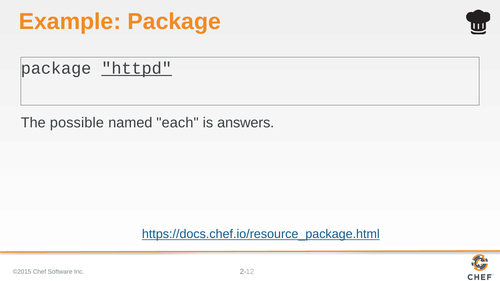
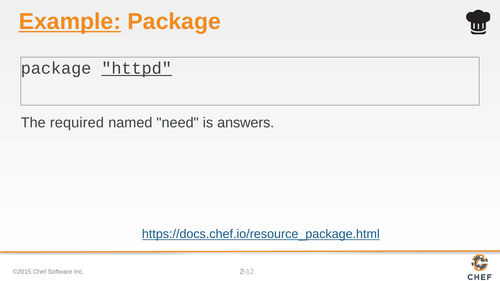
Example underline: none -> present
possible: possible -> required
each: each -> need
